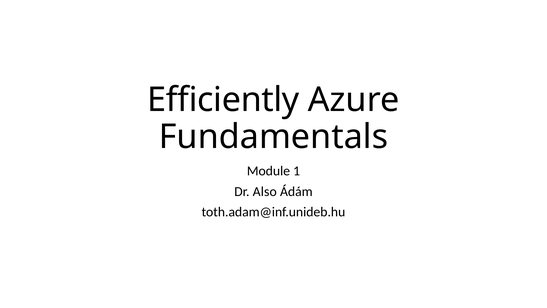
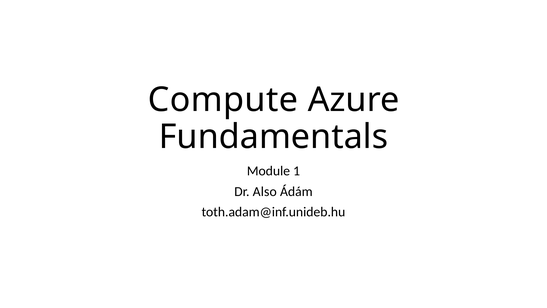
Efficiently: Efficiently -> Compute
